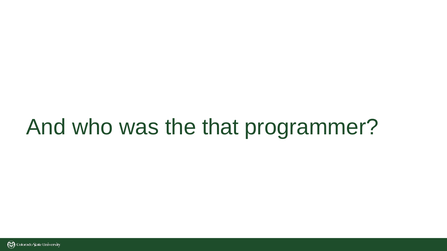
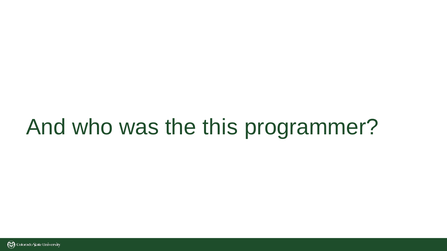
that: that -> this
